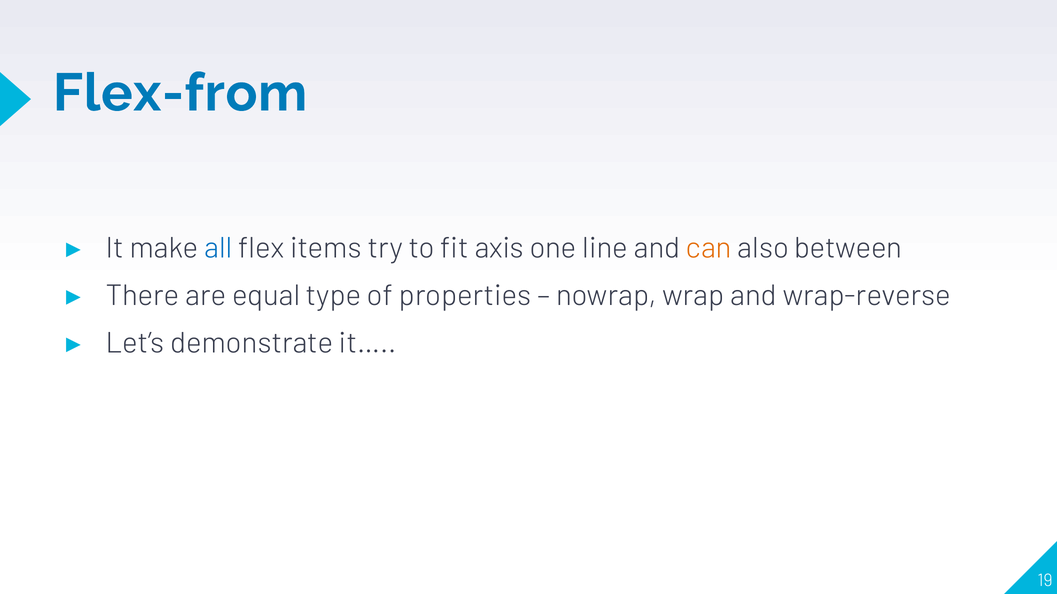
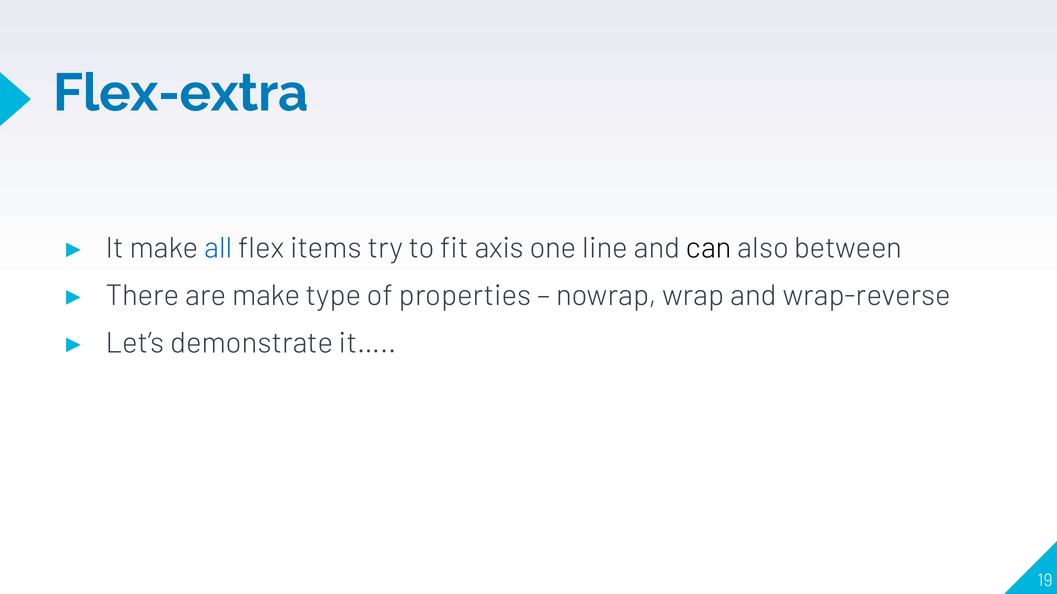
Flex-from: Flex-from -> Flex-extra
can colour: orange -> black
are equal: equal -> make
